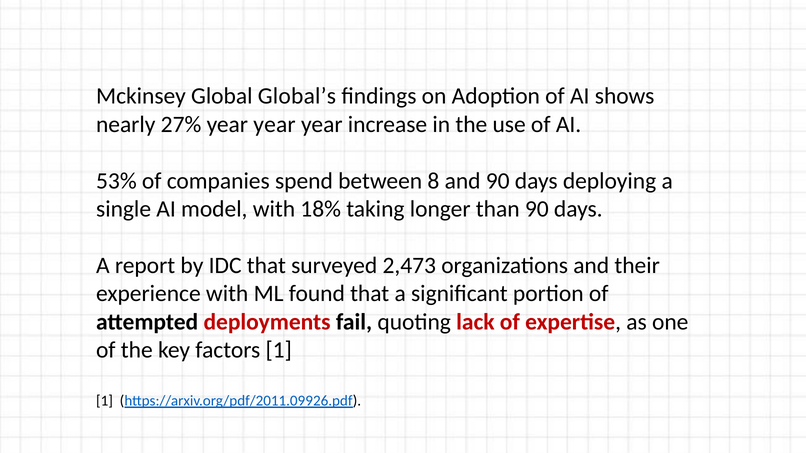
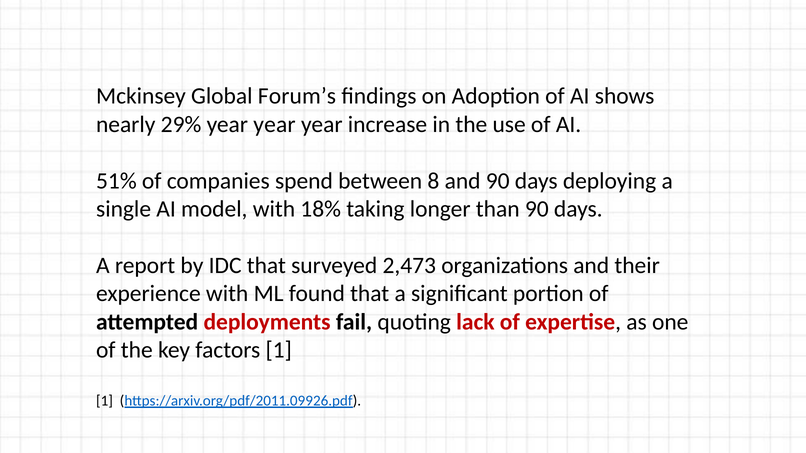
Global’s: Global’s -> Forum’s
27%: 27% -> 29%
53%: 53% -> 51%
